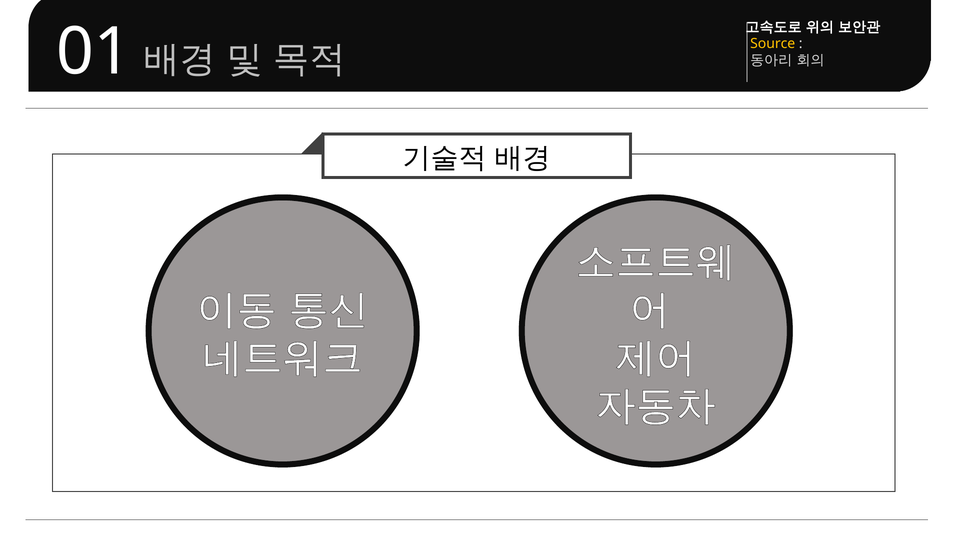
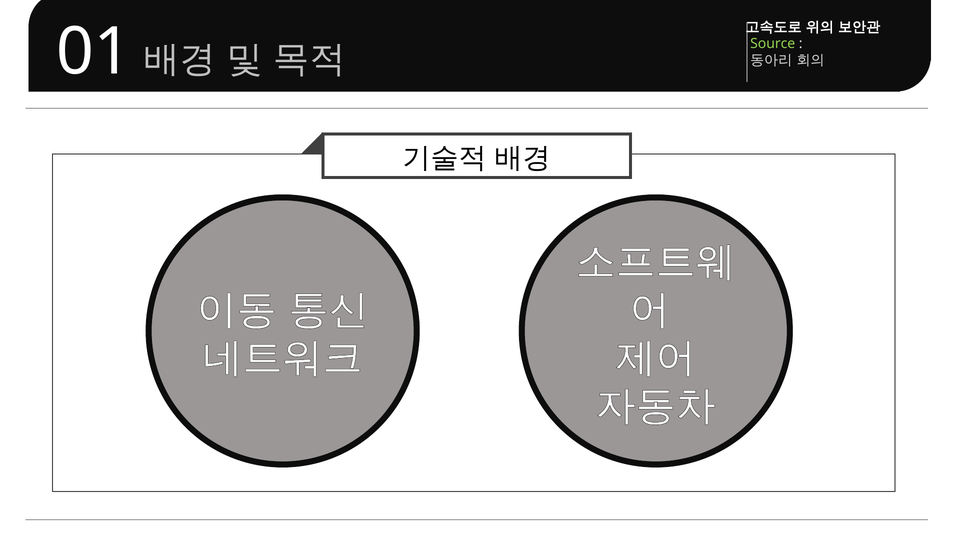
Source colour: yellow -> light green
